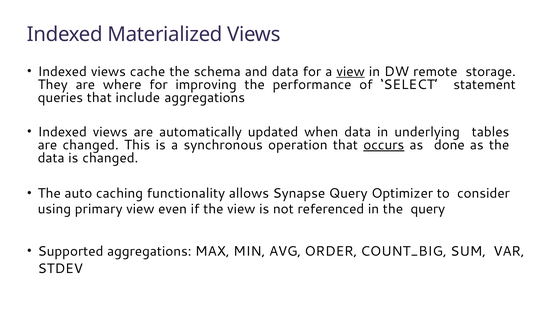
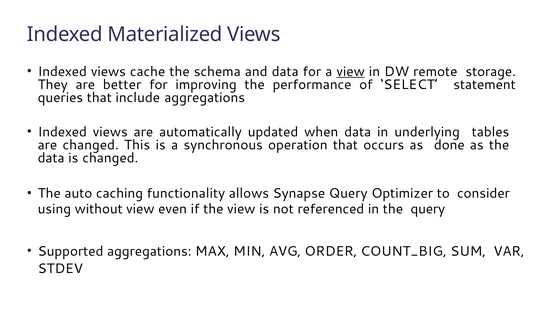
where: where -> better
occurs underline: present -> none
primary: primary -> without
